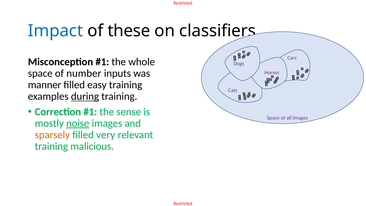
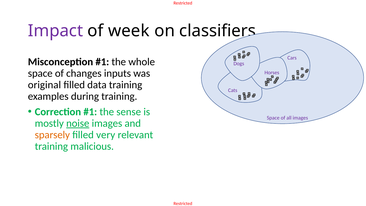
Impact colour: blue -> purple
these: these -> week
number: number -> changes
manner: manner -> original
easy: easy -> data
during underline: present -> none
